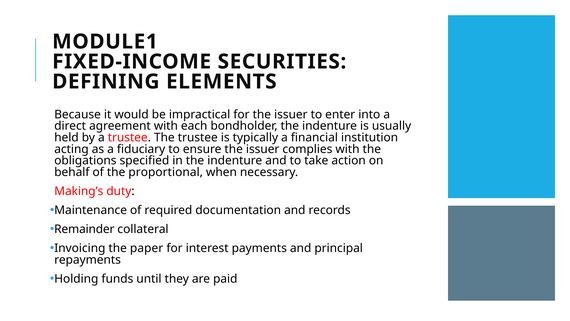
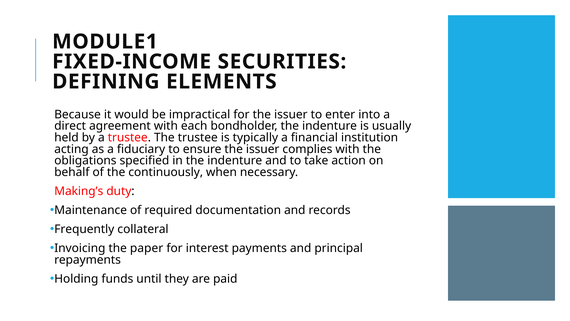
proportional: proportional -> continuously
Remainder: Remainder -> Frequently
